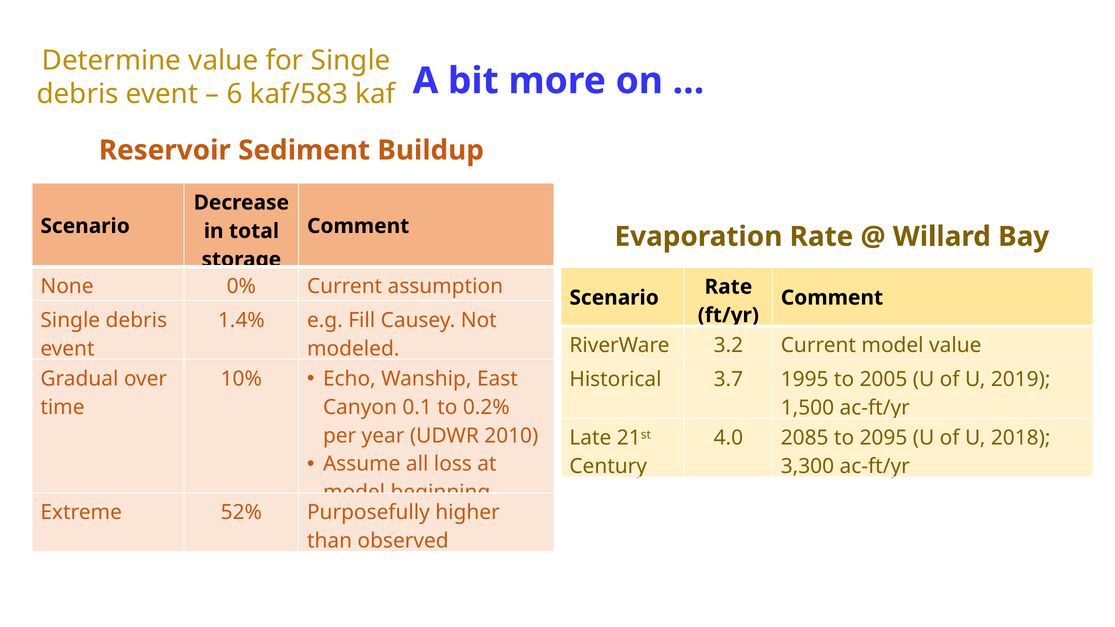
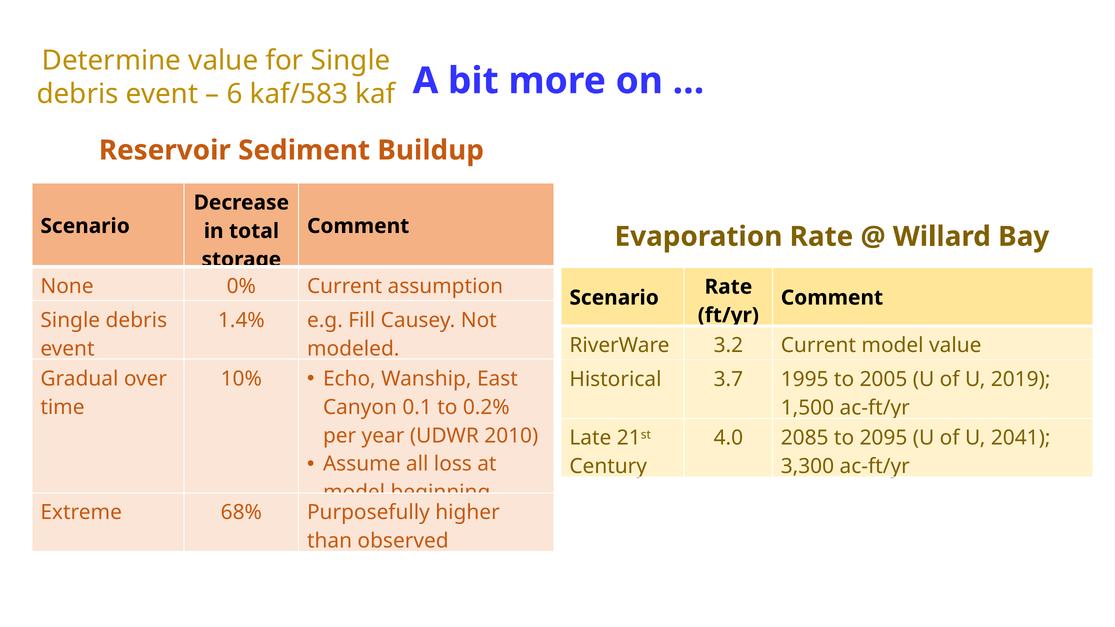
2018: 2018 -> 2041
52%: 52% -> 68%
